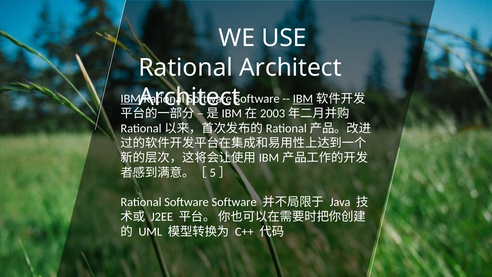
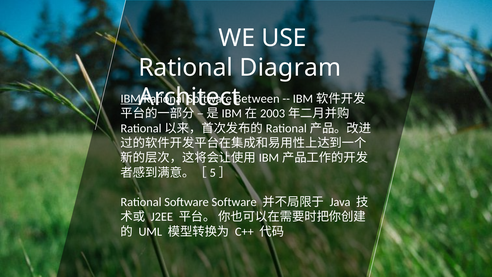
Rational Architect: Architect -> Diagram
Software at (257, 99): Software -> Between
IBM at (303, 99) underline: present -> none
